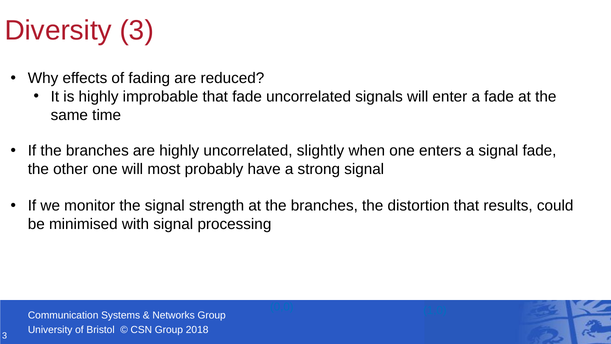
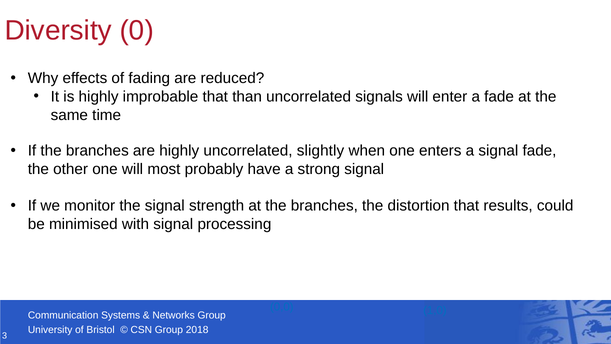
Diversity 3: 3 -> 0
that fade: fade -> than
